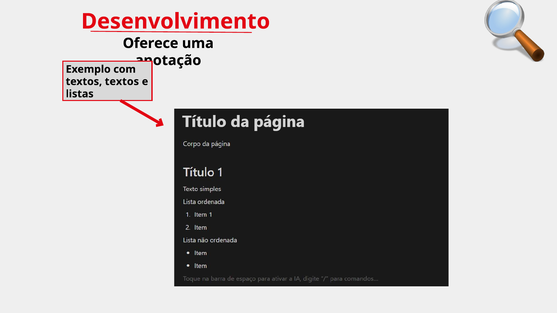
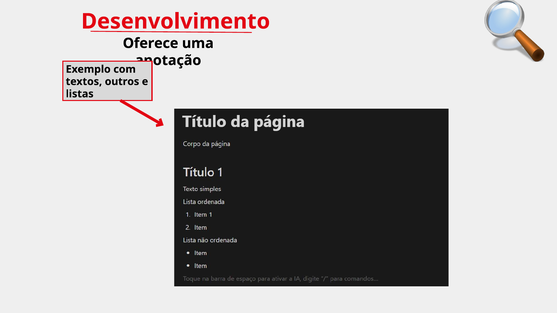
textos textos: textos -> outros
